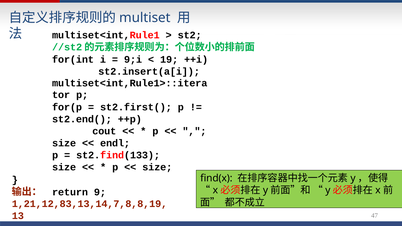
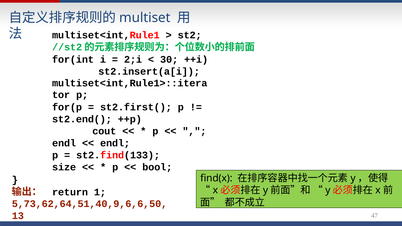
9;i: 9;i -> 2;i
19: 19 -> 30
size at (64, 143): size -> endl
size at (157, 167): size -> bool
9: 9 -> 1
1,21,12,83,13,14,7,8,8,19: 1,21,12,83,13,14,7,8,8,19 -> 5,73,62,64,51,40,9,6,6,50
